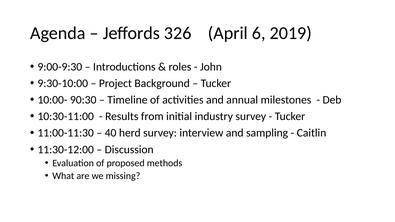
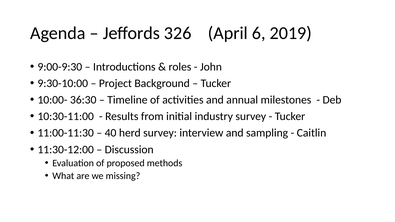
90:30: 90:30 -> 36:30
